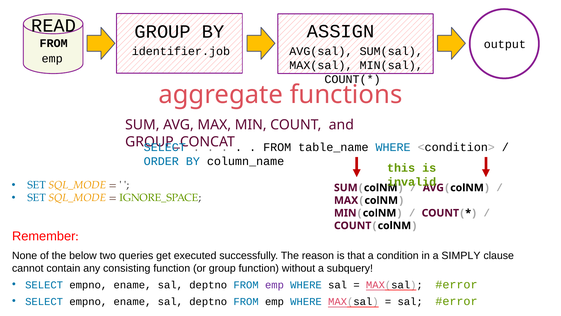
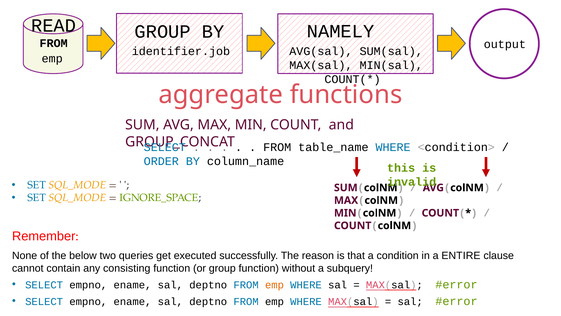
ASSIGN: ASSIGN -> NAMELY
SIMPLY: SIMPLY -> ENTIRE
emp at (274, 285) colour: purple -> orange
